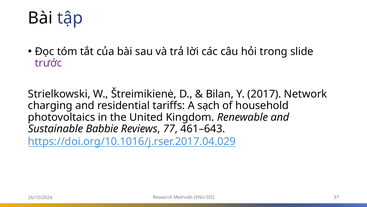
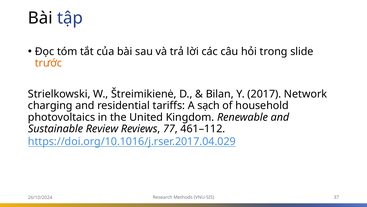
trước colour: purple -> orange
Babbie: Babbie -> Review
461–643: 461–643 -> 461–112
